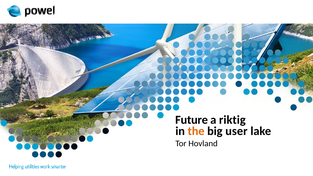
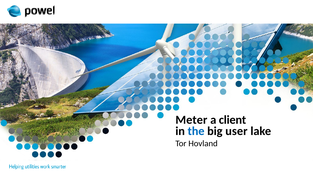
Future: Future -> Meter
riktig: riktig -> client
the colour: orange -> blue
